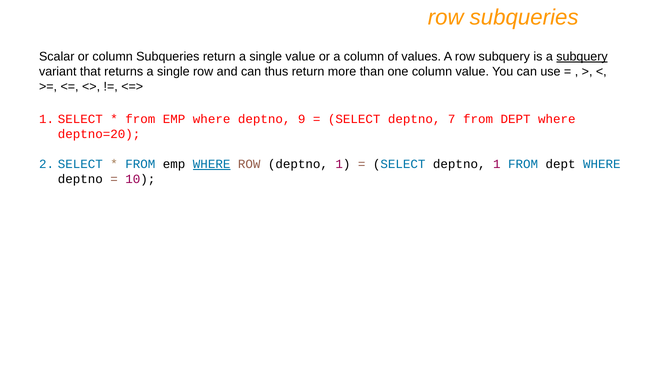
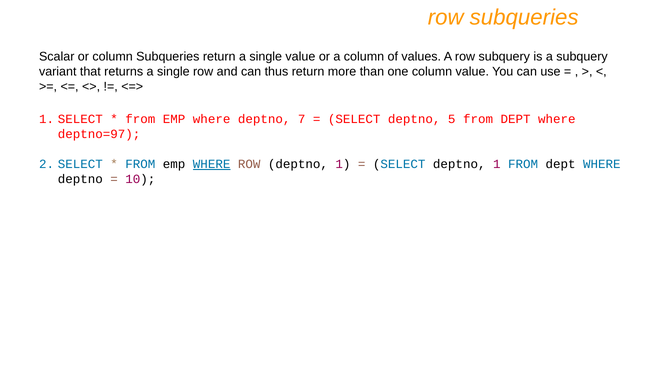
subquery at (582, 57) underline: present -> none
9: 9 -> 7
7: 7 -> 5
deptno=20: deptno=20 -> deptno=97
